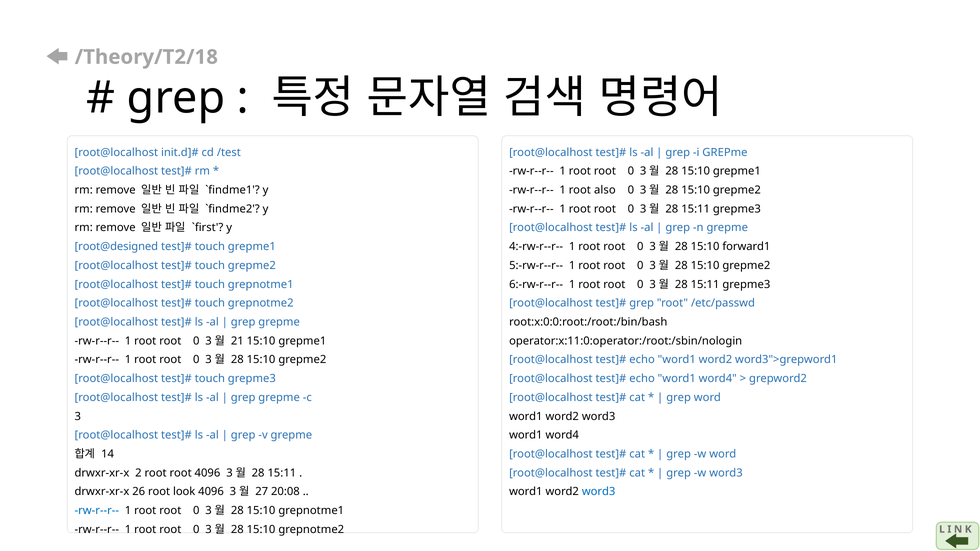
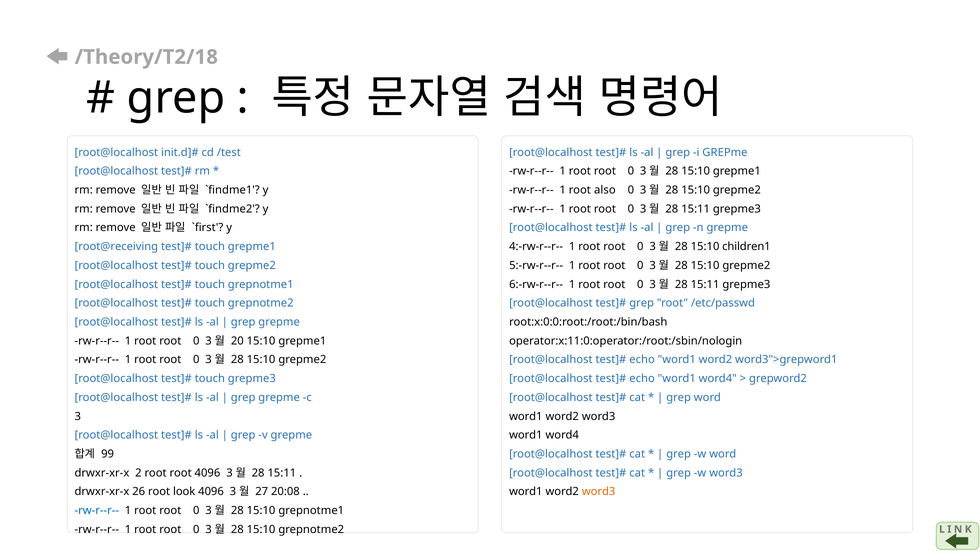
root@designed: root@designed -> root@receiving
forward1: forward1 -> children1
21: 21 -> 20
14: 14 -> 99
word3 at (599, 492) colour: blue -> orange
